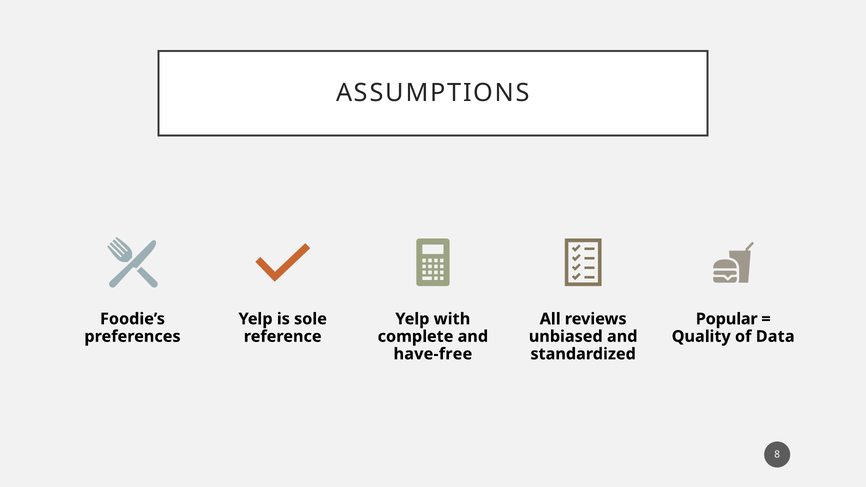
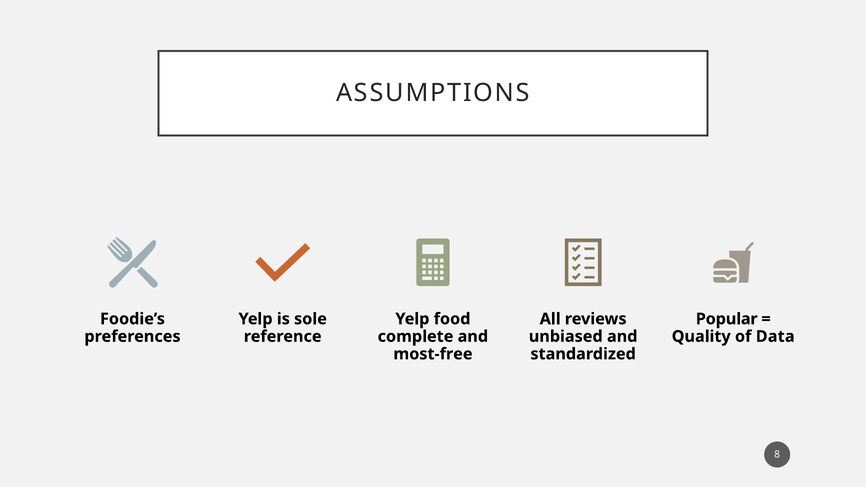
with: with -> food
have-free: have-free -> most-free
